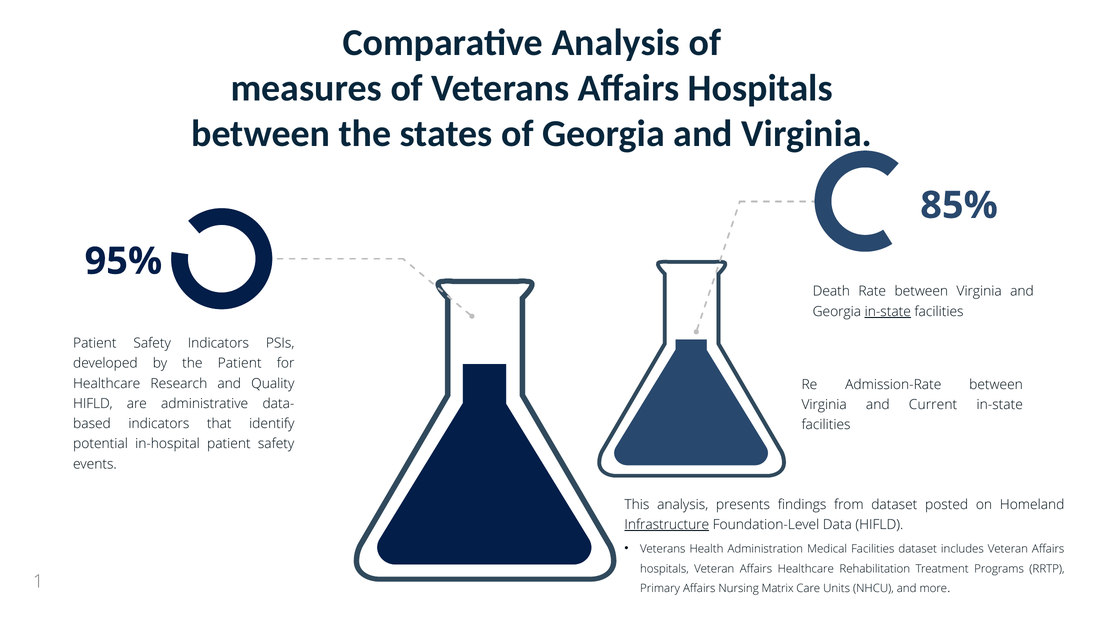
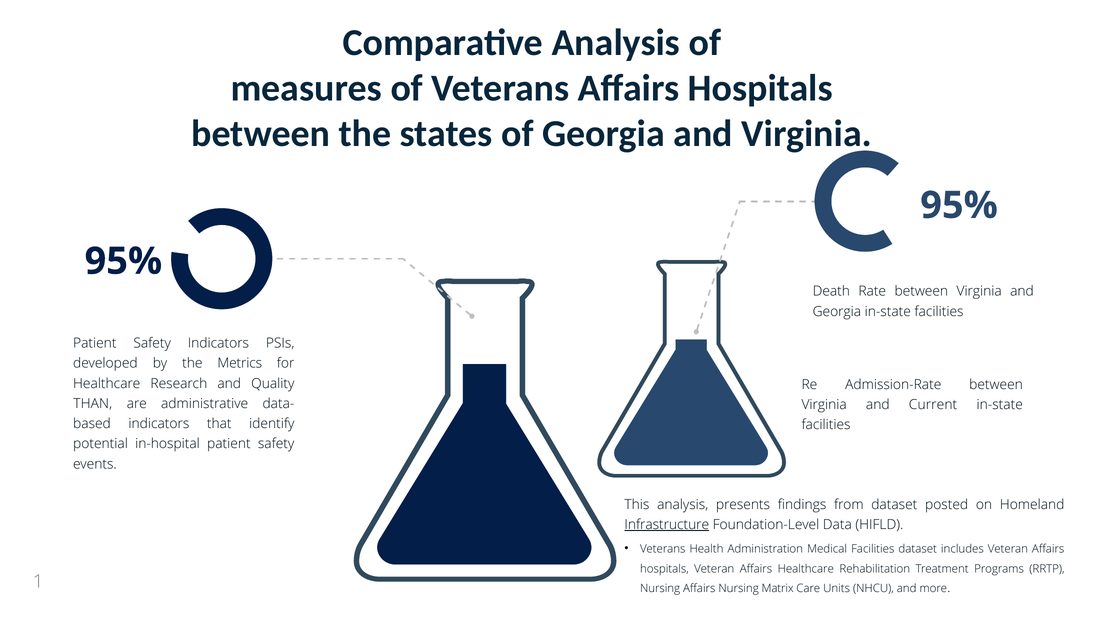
85% at (959, 205): 85% -> 95%
in-state at (888, 312) underline: present -> none
the Patient: Patient -> Metrics
HIFLD at (93, 404): HIFLD -> THAN
Primary at (660, 589): Primary -> Nursing
